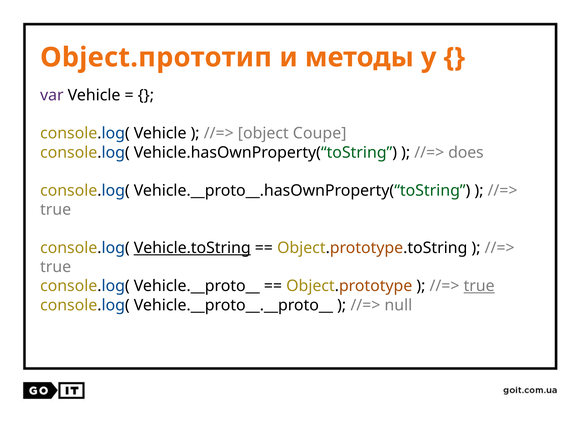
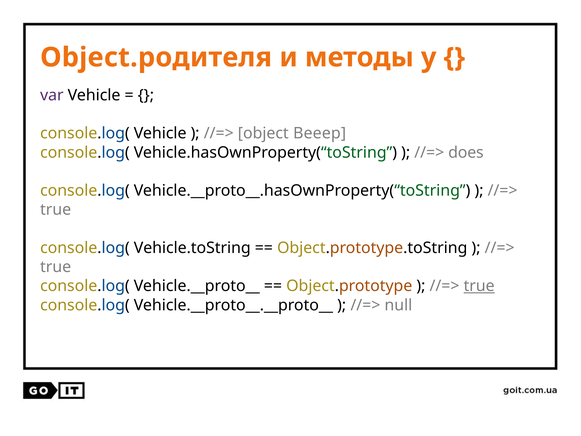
Object.прототип: Object.прототип -> Object.родителя
Coupe: Coupe -> Beeep
Vehicle.toString underline: present -> none
